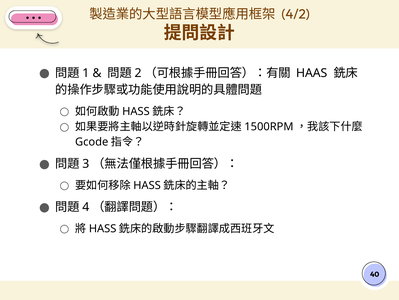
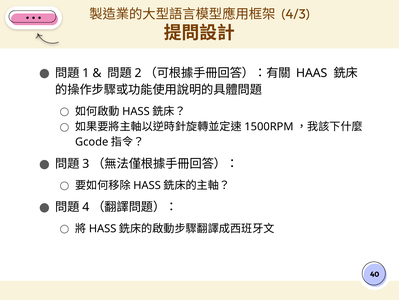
4/2: 4/2 -> 4/3
